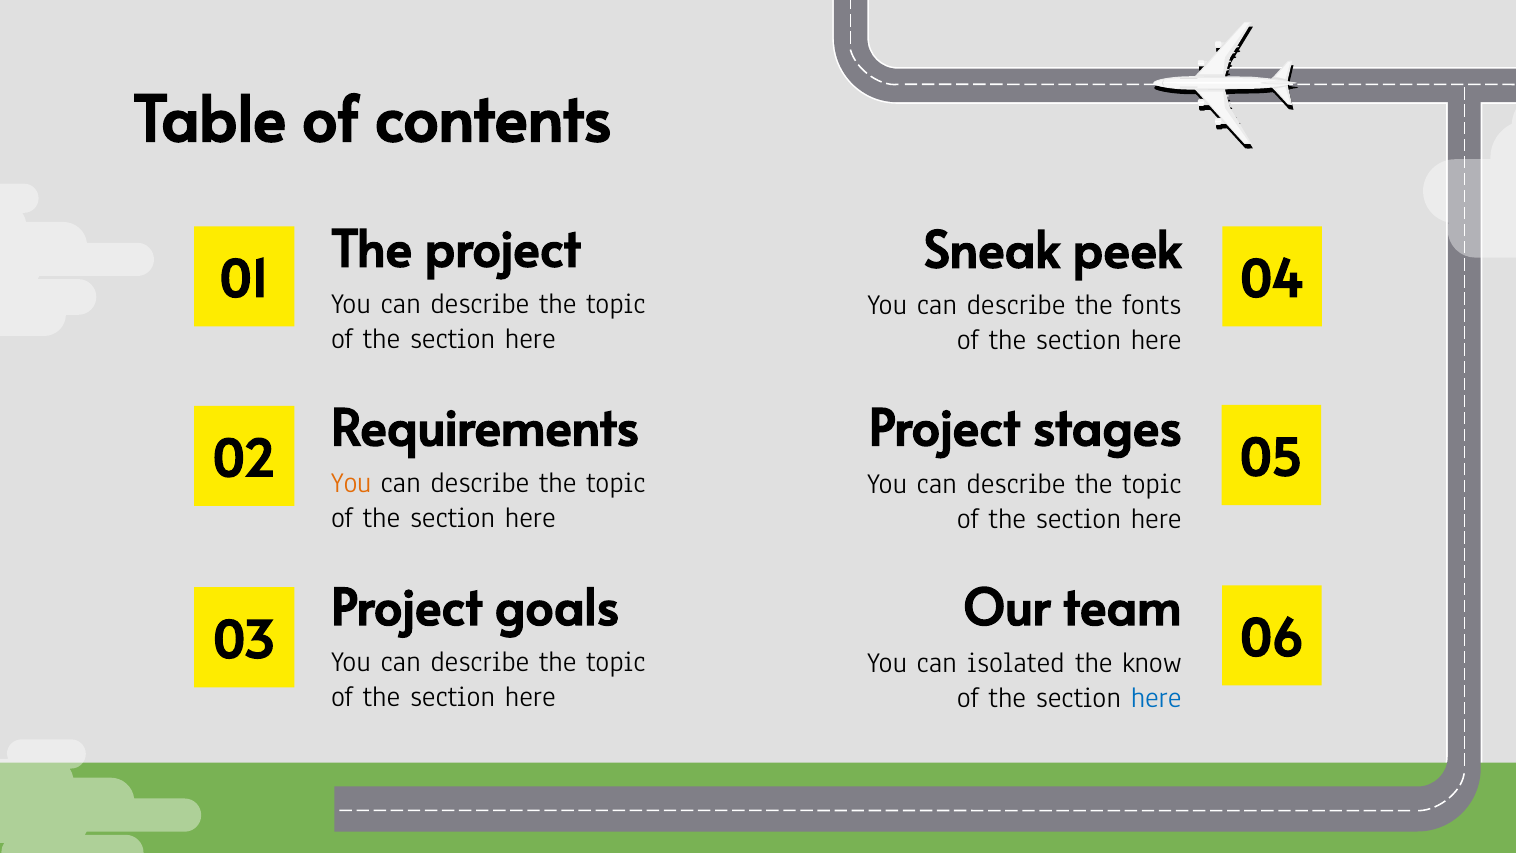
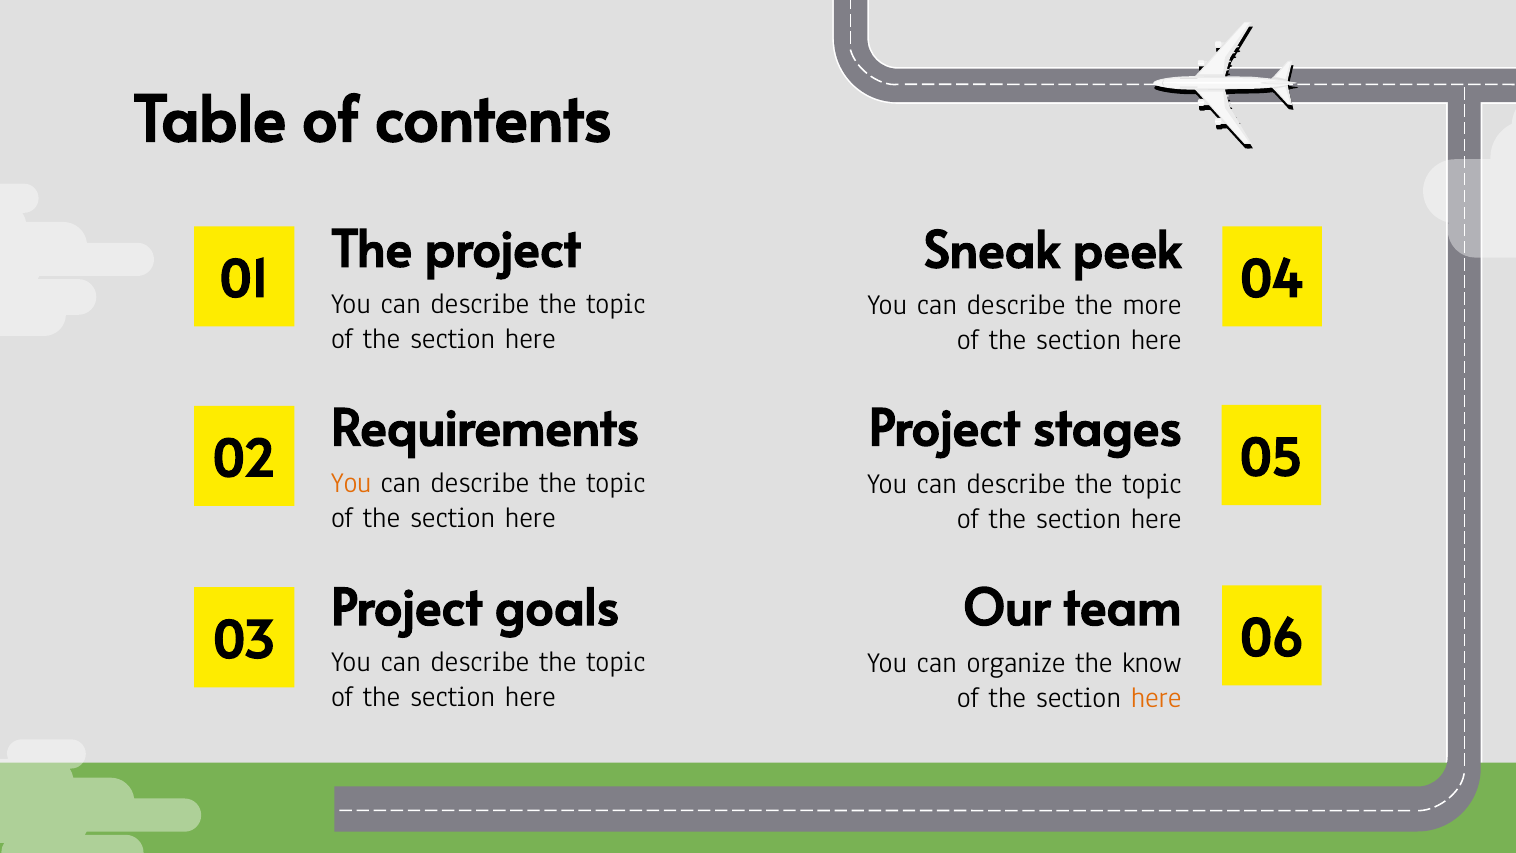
fonts: fonts -> more
isolated: isolated -> organize
here at (1156, 698) colour: blue -> orange
